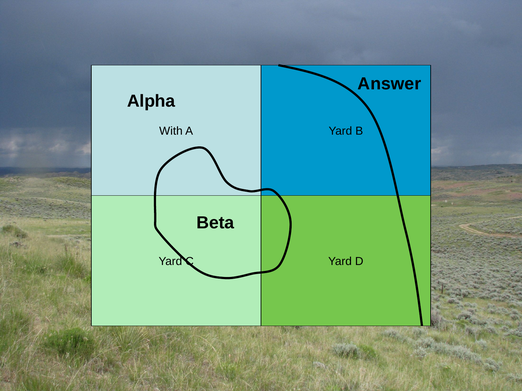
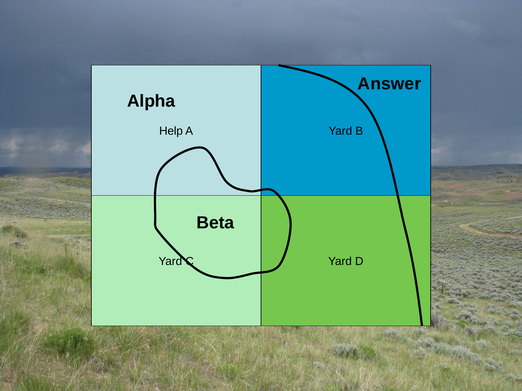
With: With -> Help
